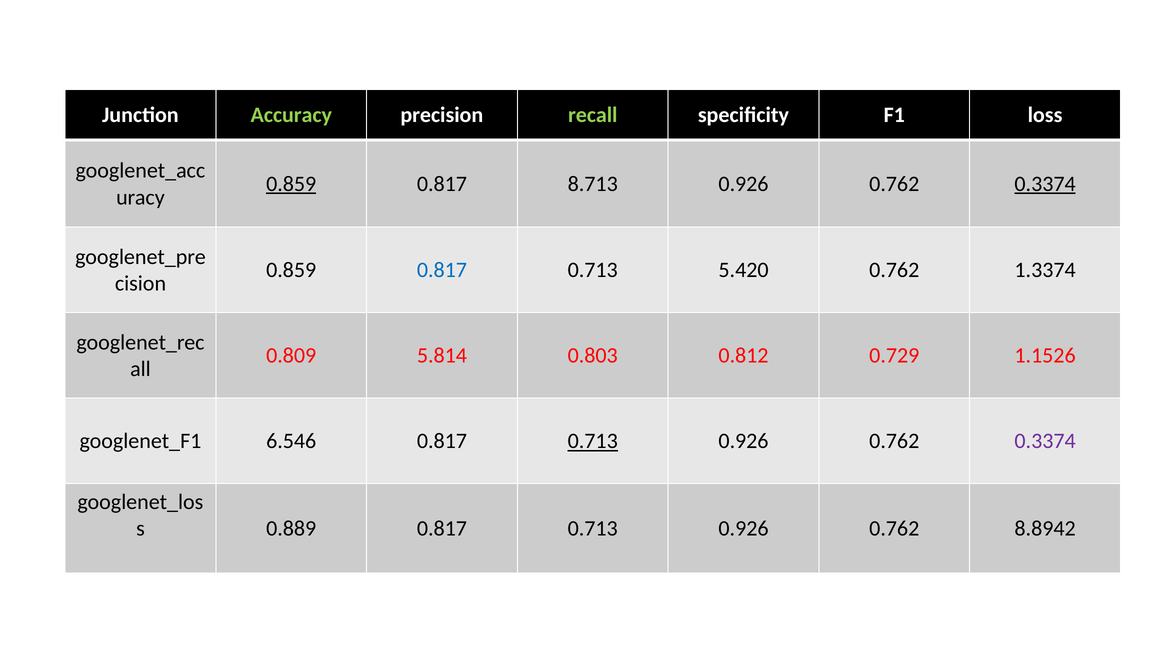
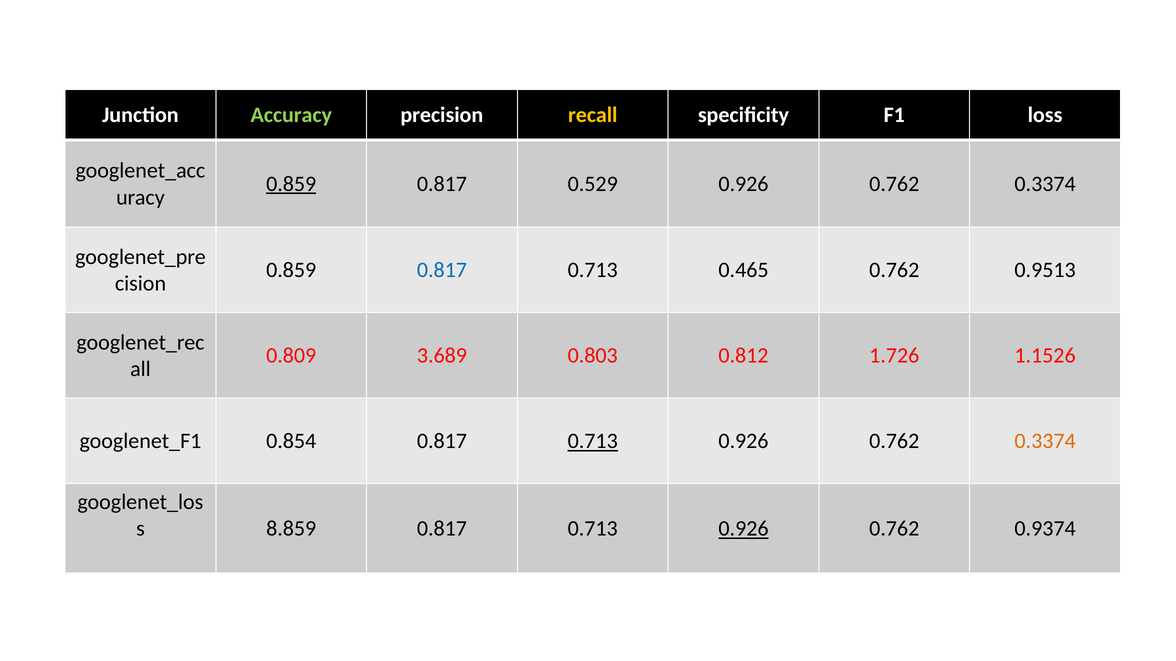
recall colour: light green -> yellow
8.713: 8.713 -> 0.529
0.3374 at (1045, 184) underline: present -> none
5.420: 5.420 -> 0.465
1.3374: 1.3374 -> 0.9513
5.814: 5.814 -> 3.689
0.729: 0.729 -> 1.726
6.546: 6.546 -> 0.854
0.3374 at (1045, 442) colour: purple -> orange
0.889: 0.889 -> 8.859
0.926 at (744, 529) underline: none -> present
8.8942: 8.8942 -> 0.9374
